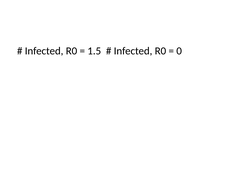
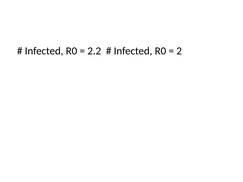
1.5: 1.5 -> 2.2
0: 0 -> 2
